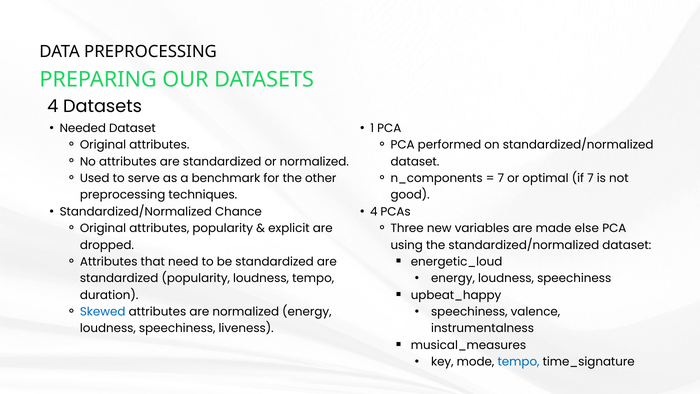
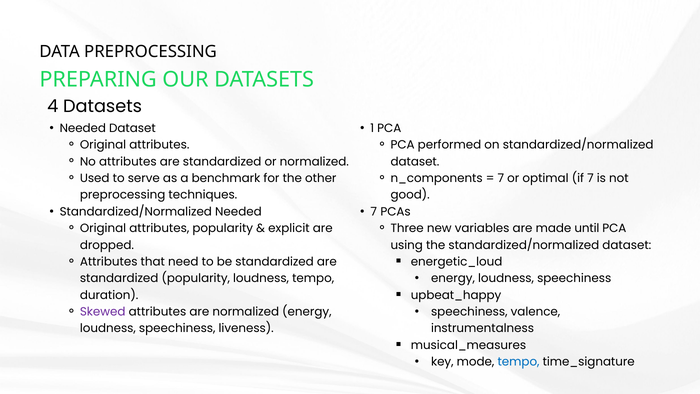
Standardized/Normalized Chance: Chance -> Needed
4 at (374, 212): 4 -> 7
else: else -> until
Skewed colour: blue -> purple
